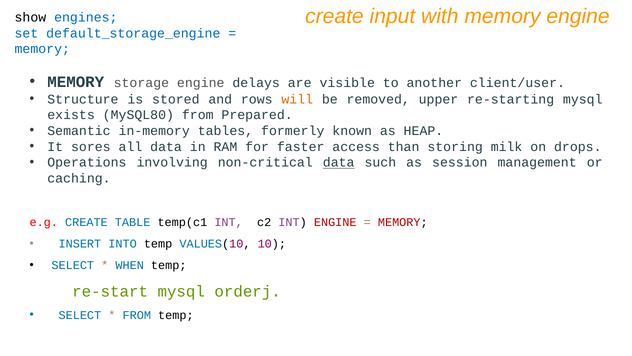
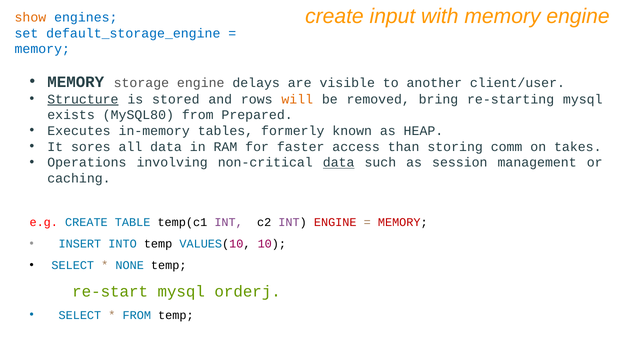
show colour: black -> orange
Structure underline: none -> present
upper: upper -> bring
Semantic: Semantic -> Executes
milk: milk -> comm
drops: drops -> takes
WHEN: WHEN -> NONE
